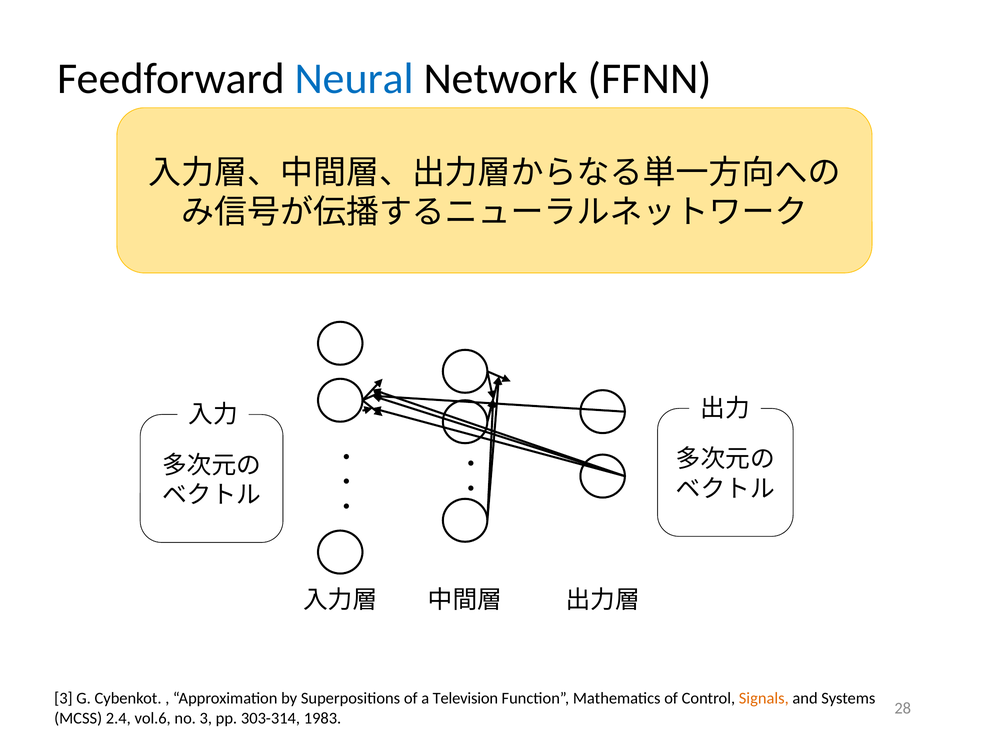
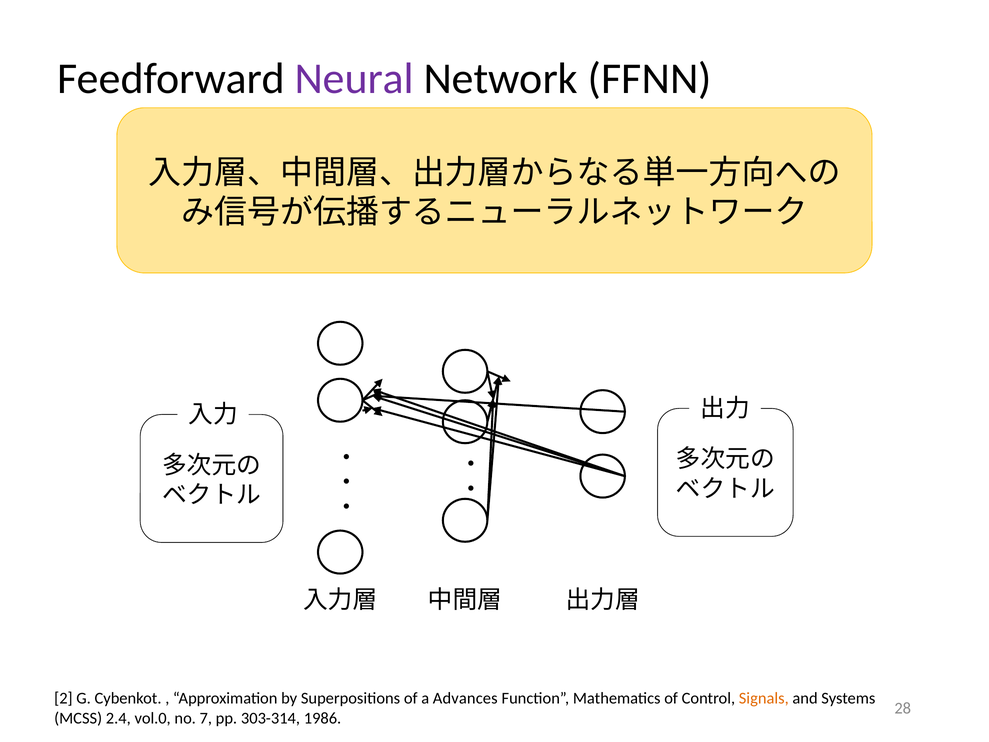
Neural colour: blue -> purple
3 at (63, 698): 3 -> 2
Television: Television -> Advances
vol.6: vol.6 -> vol.0
no 3: 3 -> 7
1983: 1983 -> 1986
